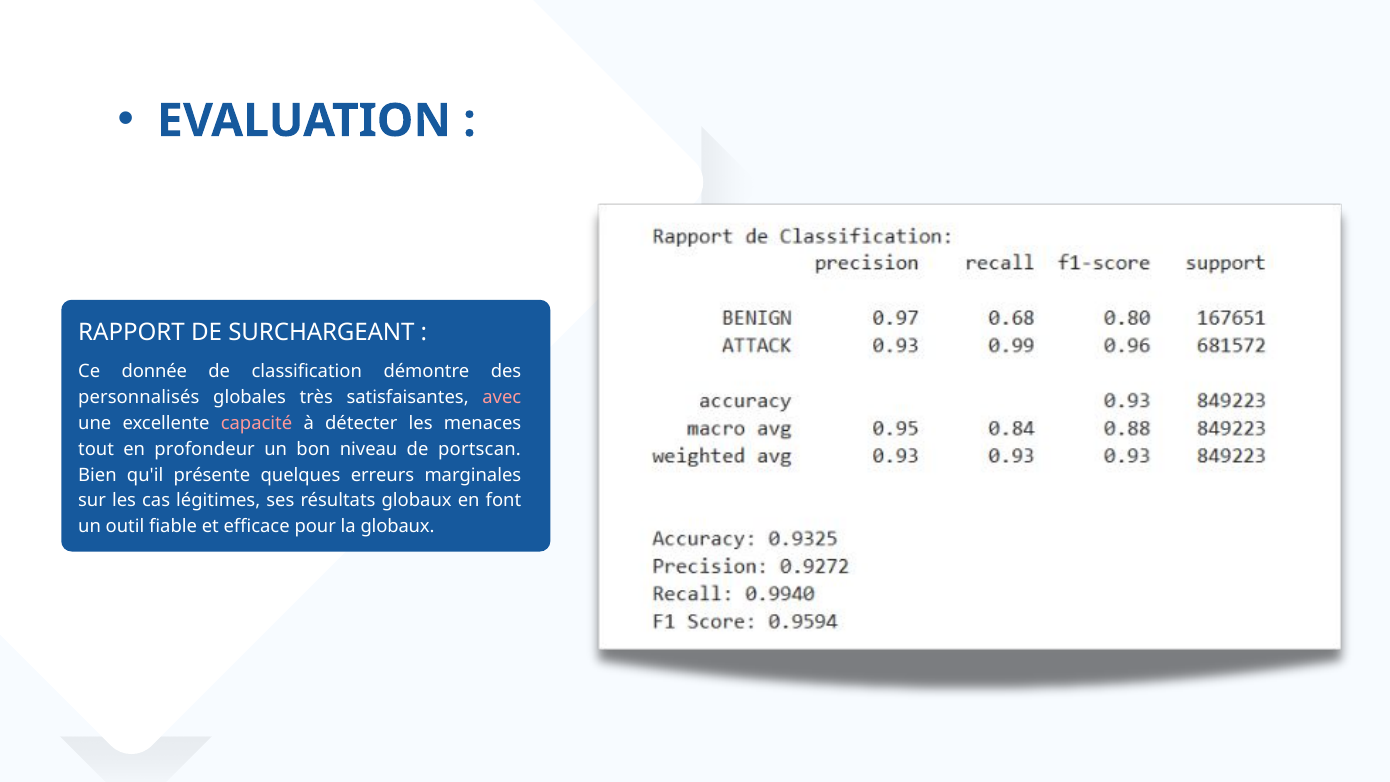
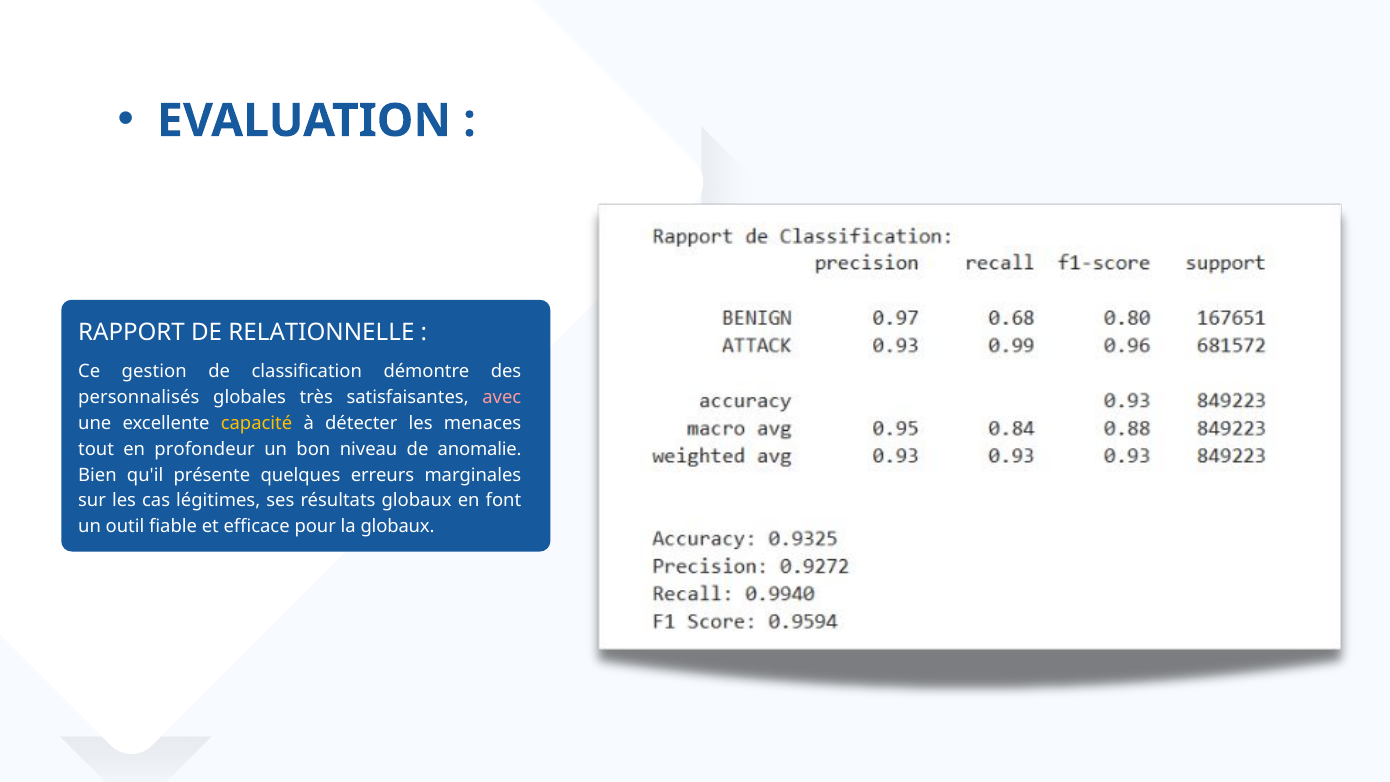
SURCHARGEANT: SURCHARGEANT -> RELATIONNELLE
donnée: donnée -> gestion
capacité colour: pink -> yellow
portscan: portscan -> anomalie
